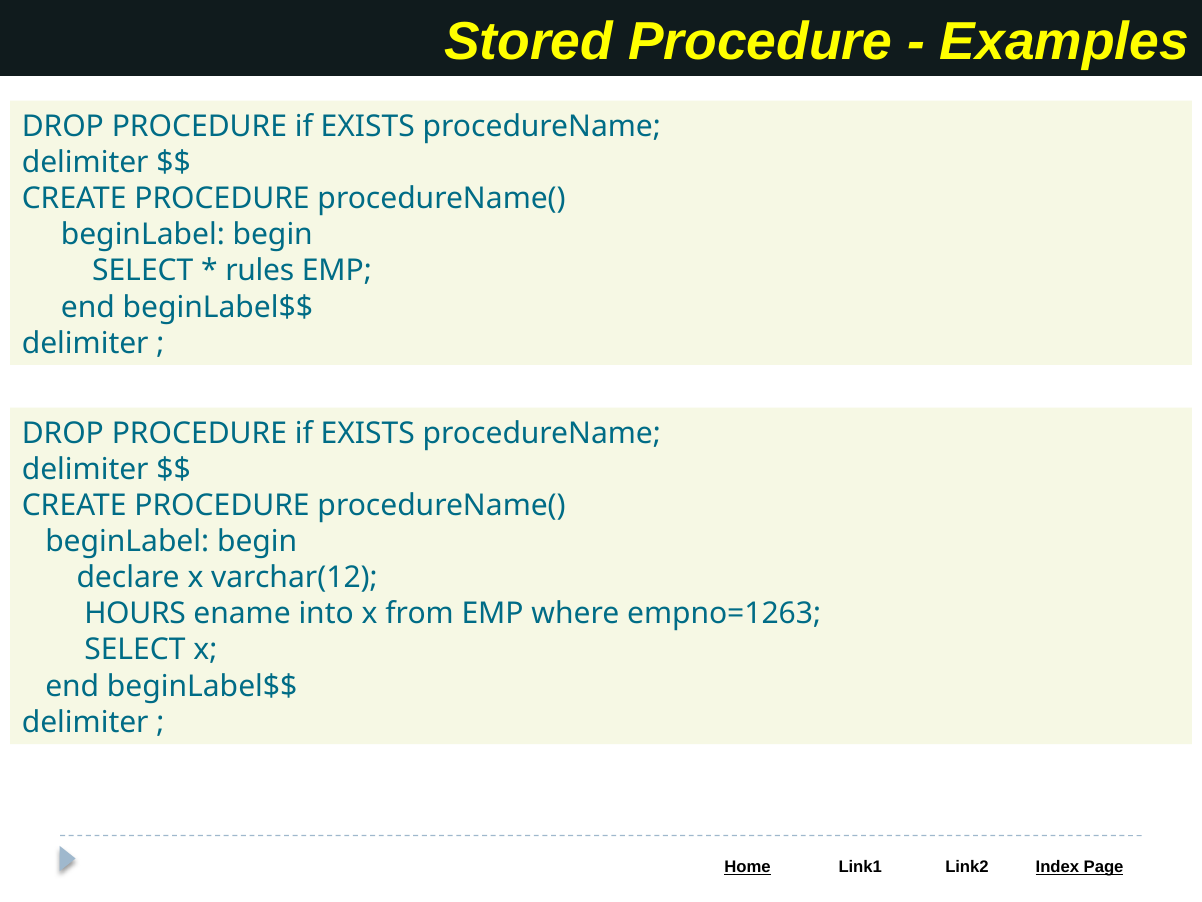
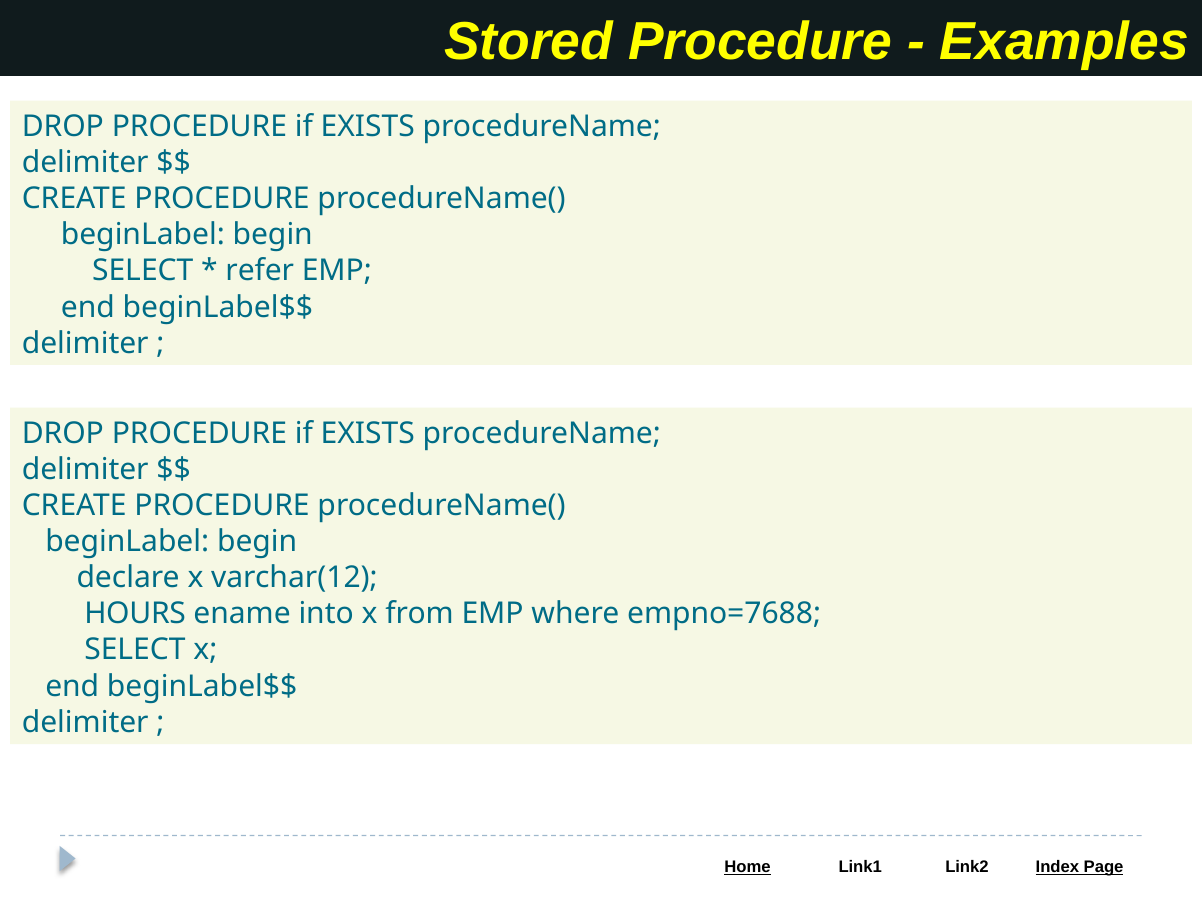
rules: rules -> refer
empno=1263: empno=1263 -> empno=7688
